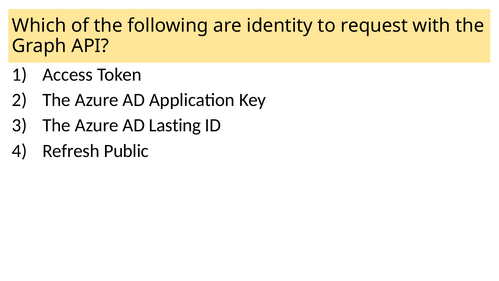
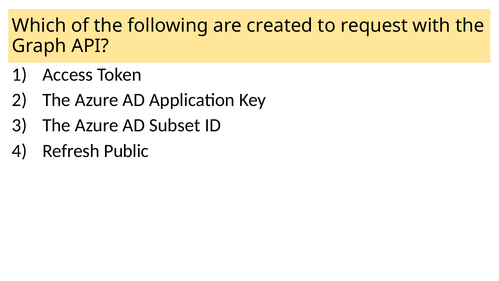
identity: identity -> created
Lasting: Lasting -> Subset
